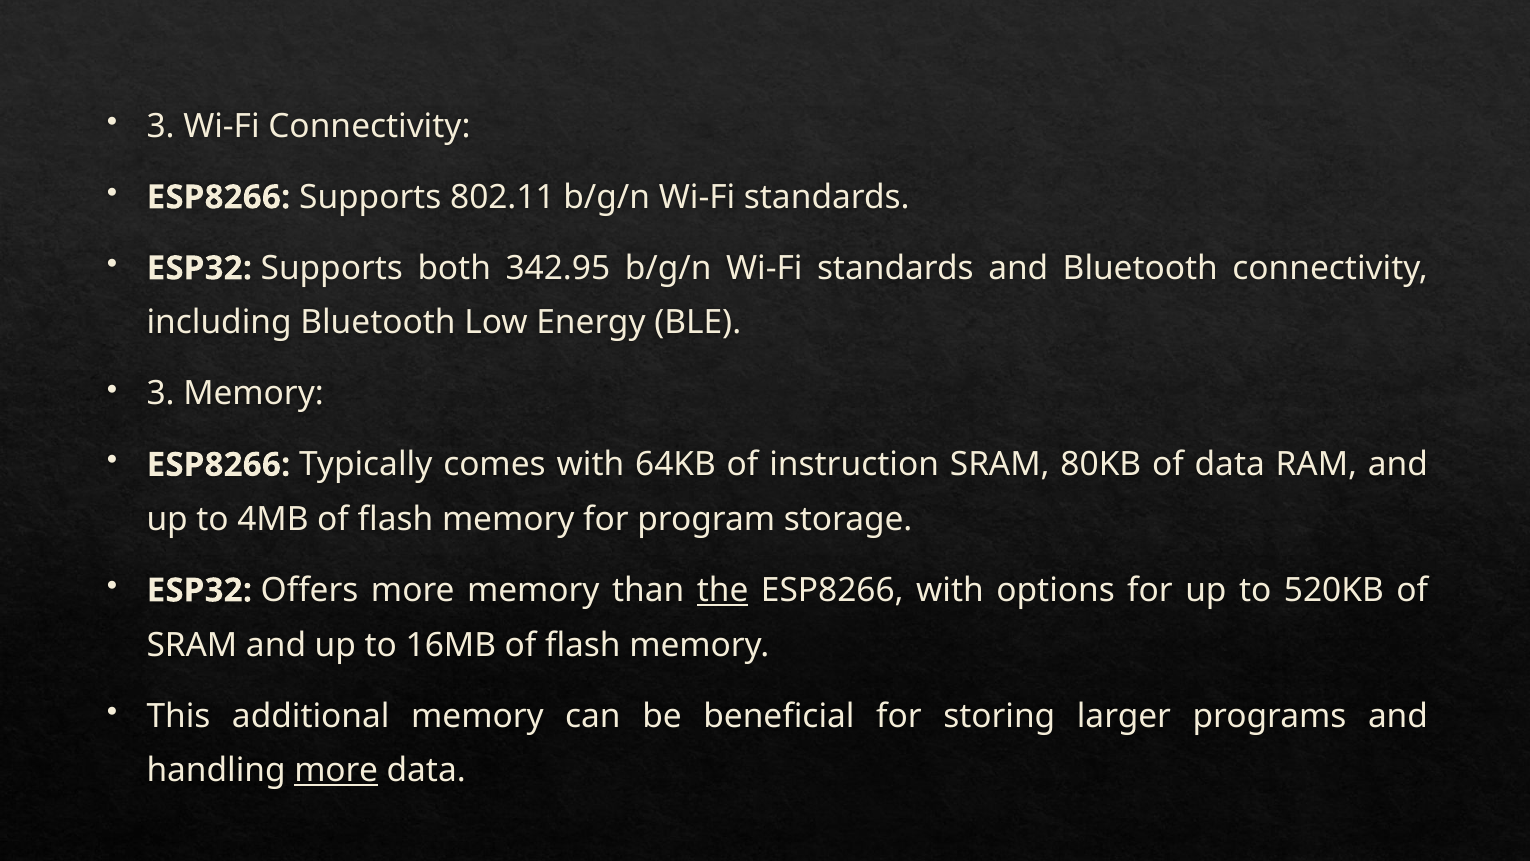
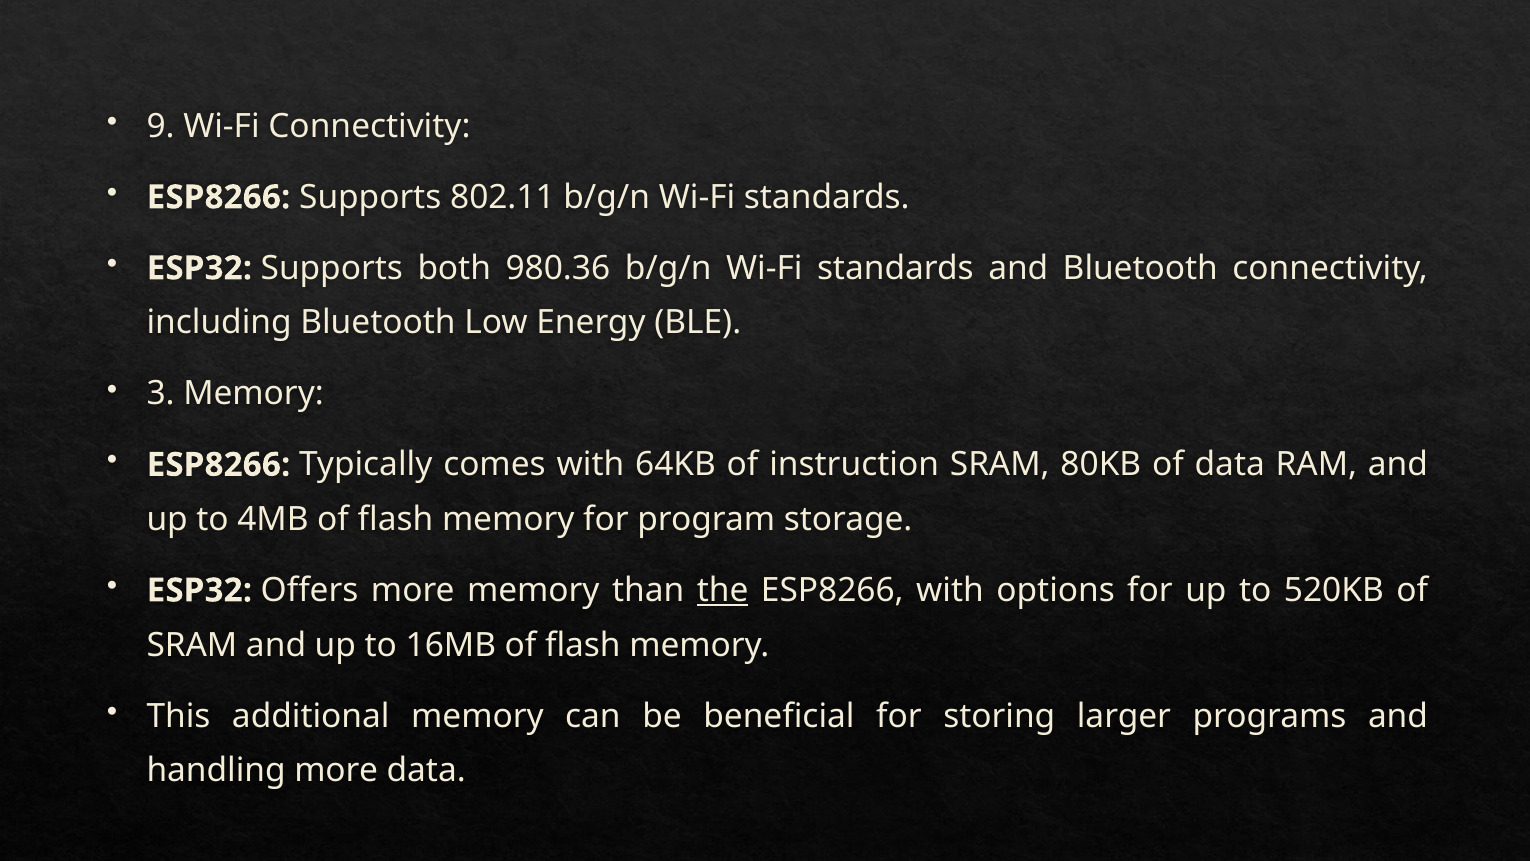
3 at (161, 126): 3 -> 9
342.95: 342.95 -> 980.36
more at (336, 770) underline: present -> none
